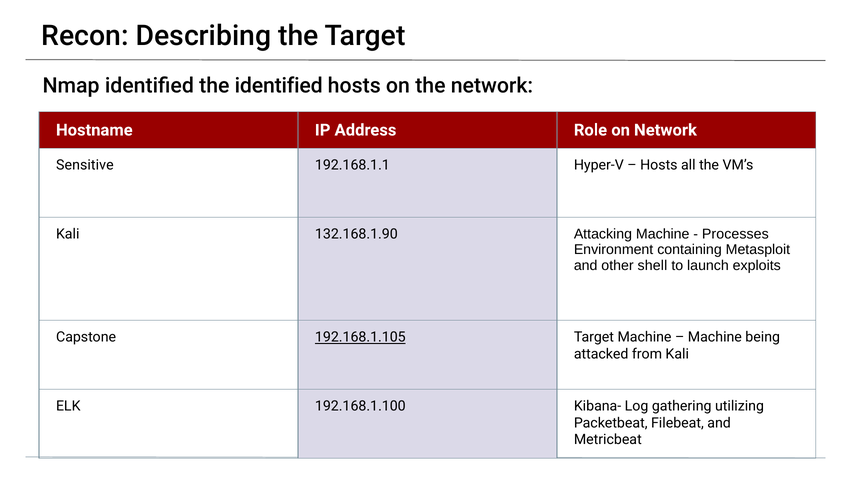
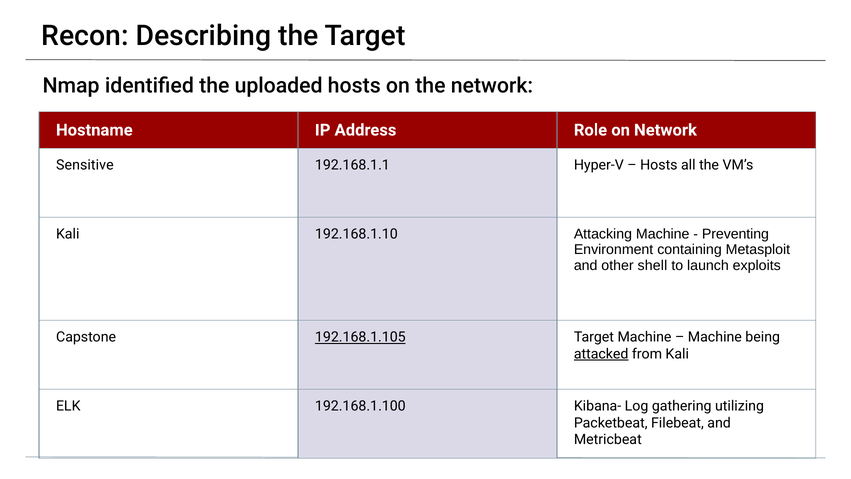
the identified: identified -> uploaded
132.168.1.90: 132.168.1.90 -> 192.168.1.10
Processes: Processes -> Preventing
attacked underline: none -> present
